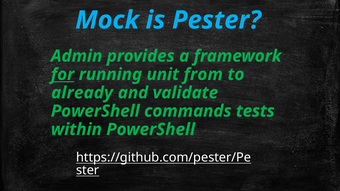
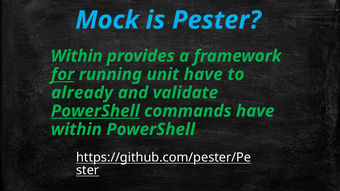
Admin at (77, 56): Admin -> Within
unit from: from -> have
PowerShell at (95, 111) underline: none -> present
commands tests: tests -> have
